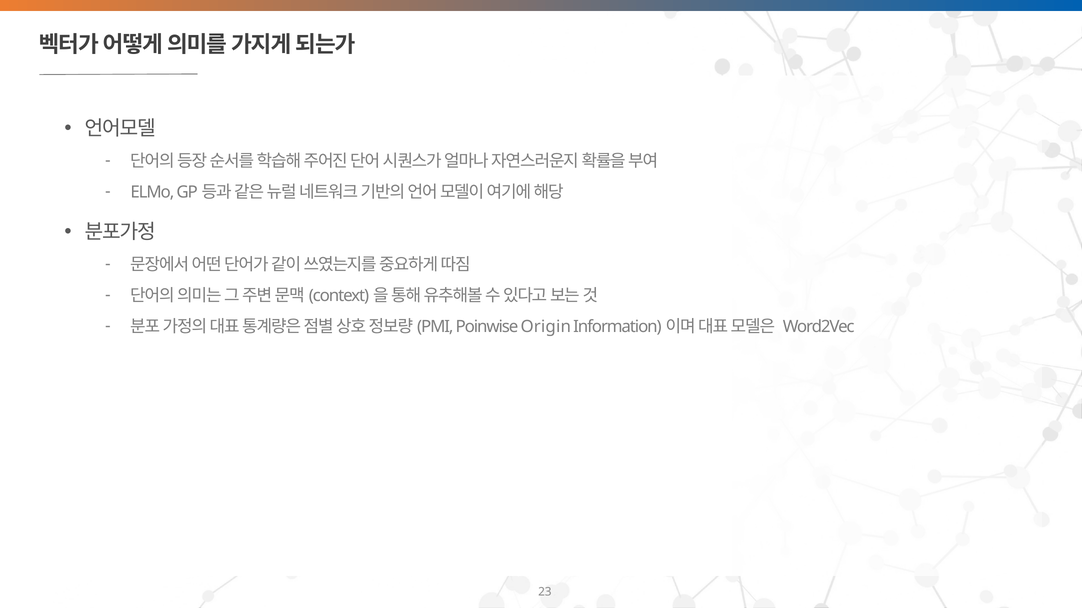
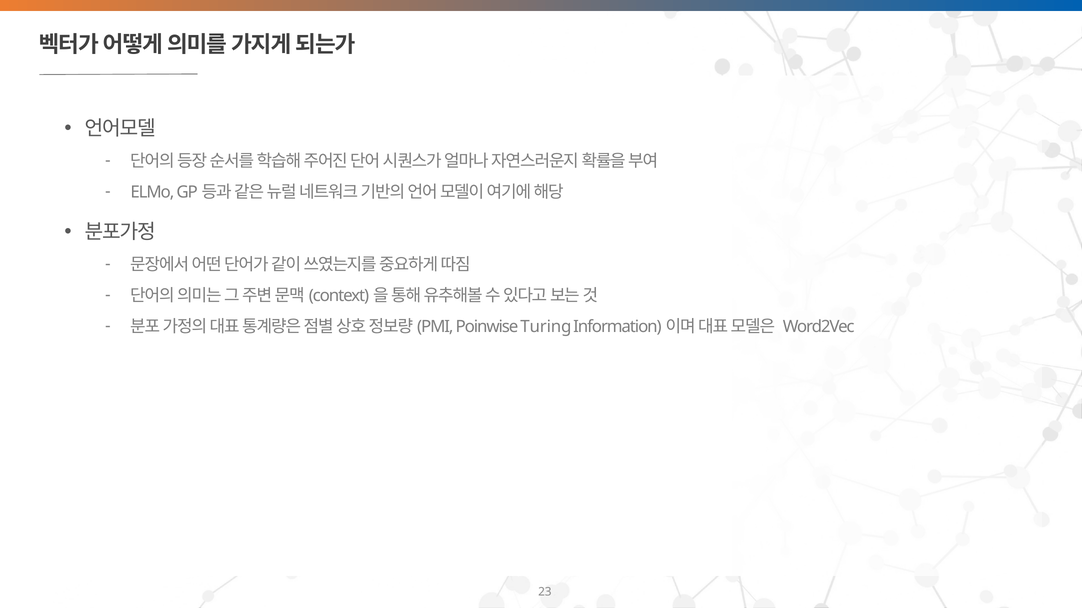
Origin: Origin -> Turing
